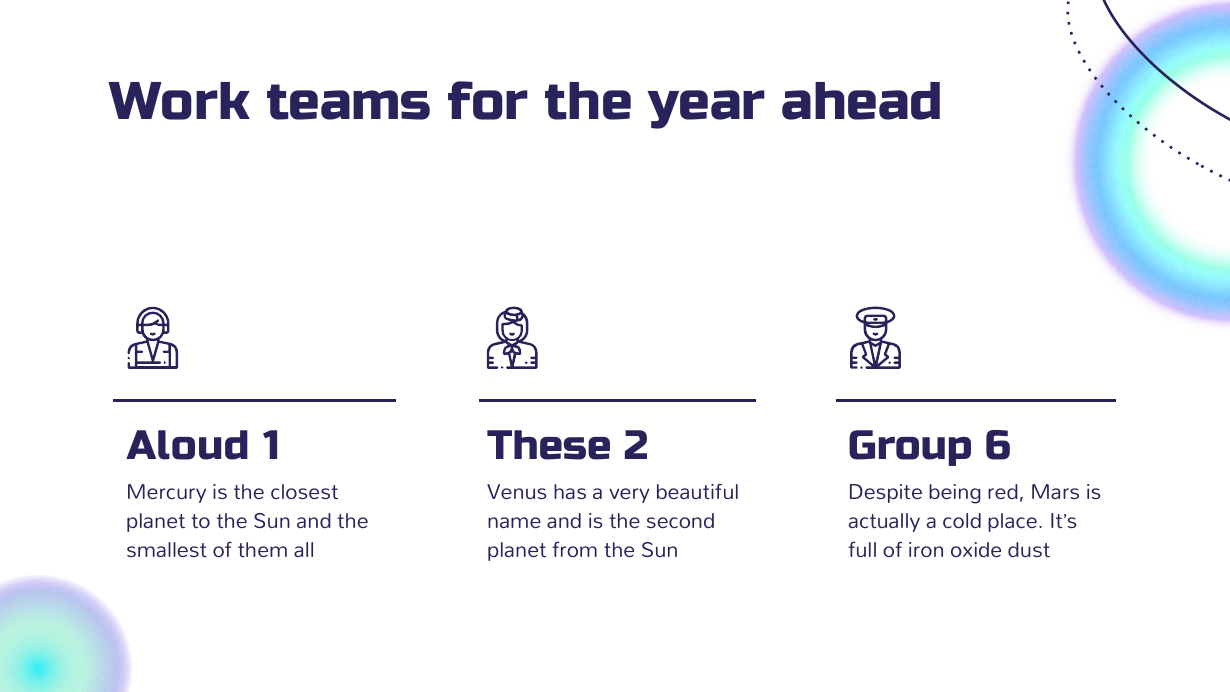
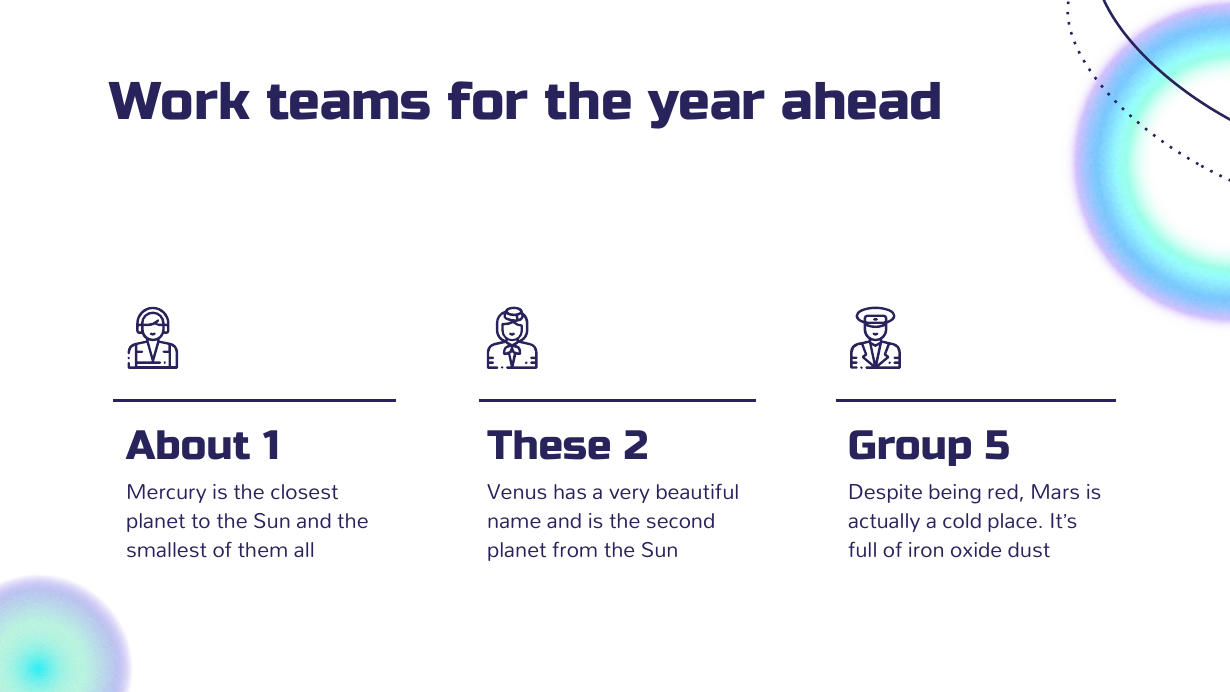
Aloud: Aloud -> About
6: 6 -> 5
